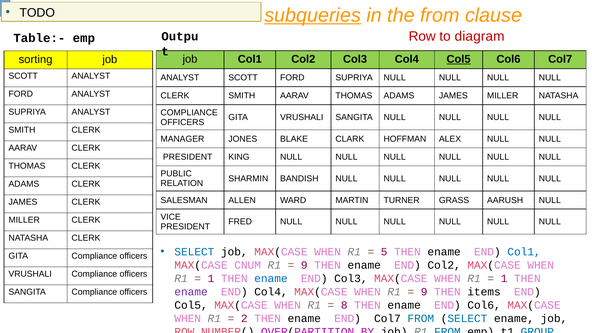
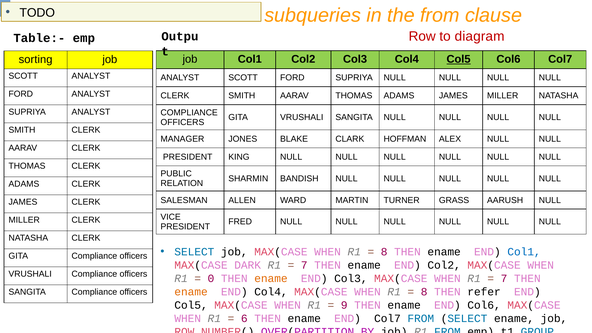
subqueries underline: present -> none
5 at (384, 252): 5 -> 8
CNUM: CNUM -> DARK
9 at (304, 265): 9 -> 7
1 at (211, 278): 1 -> 0
ename at (271, 278) colour: blue -> orange
1 at (504, 278): 1 -> 7
ename at (191, 292) colour: purple -> orange
9 at (424, 292): 9 -> 8
items: items -> refer
8: 8 -> 9
2: 2 -> 6
